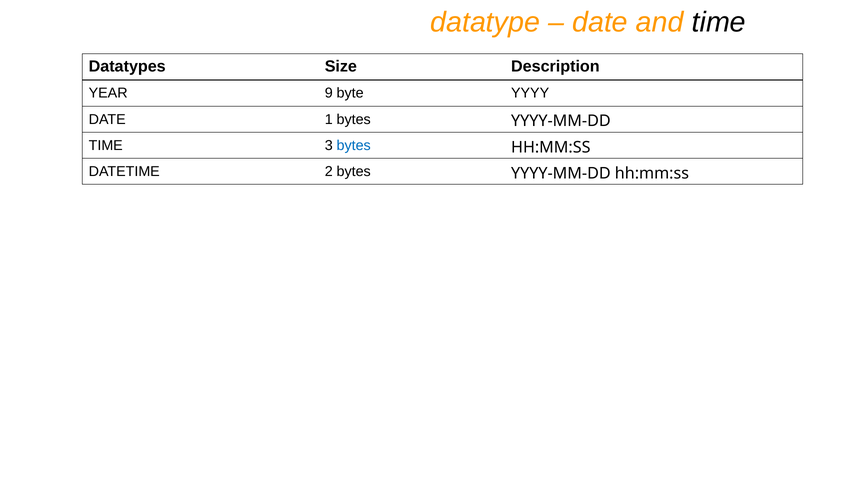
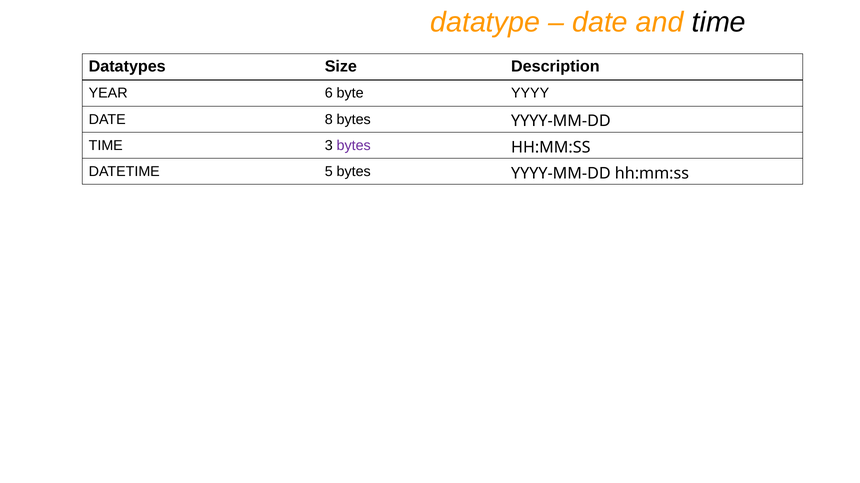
9: 9 -> 6
1: 1 -> 8
bytes at (354, 146) colour: blue -> purple
2: 2 -> 5
